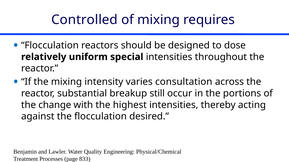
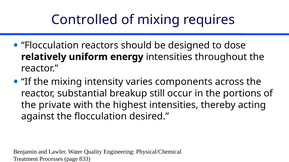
special: special -> energy
consultation: consultation -> components
change: change -> private
